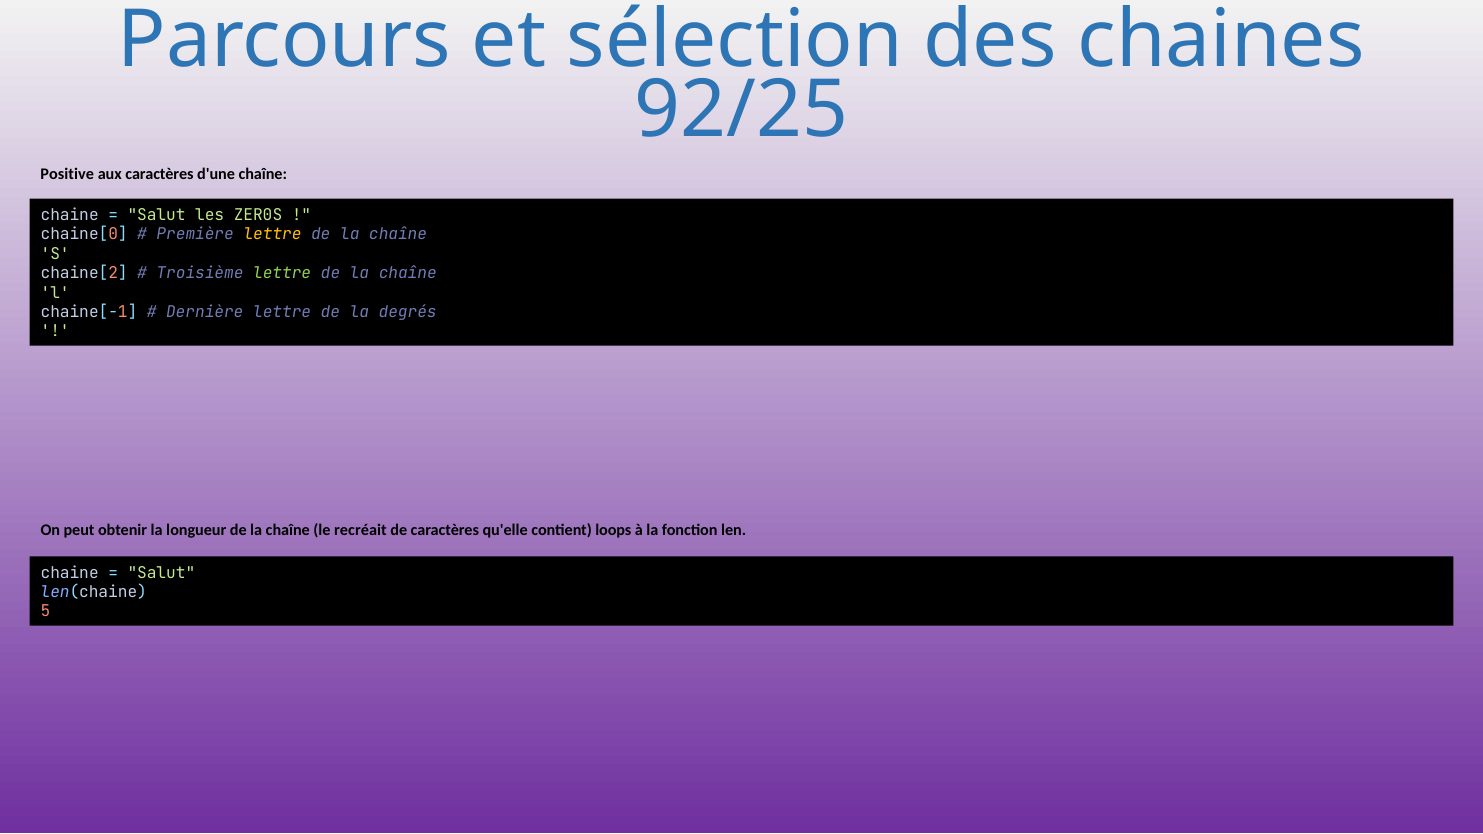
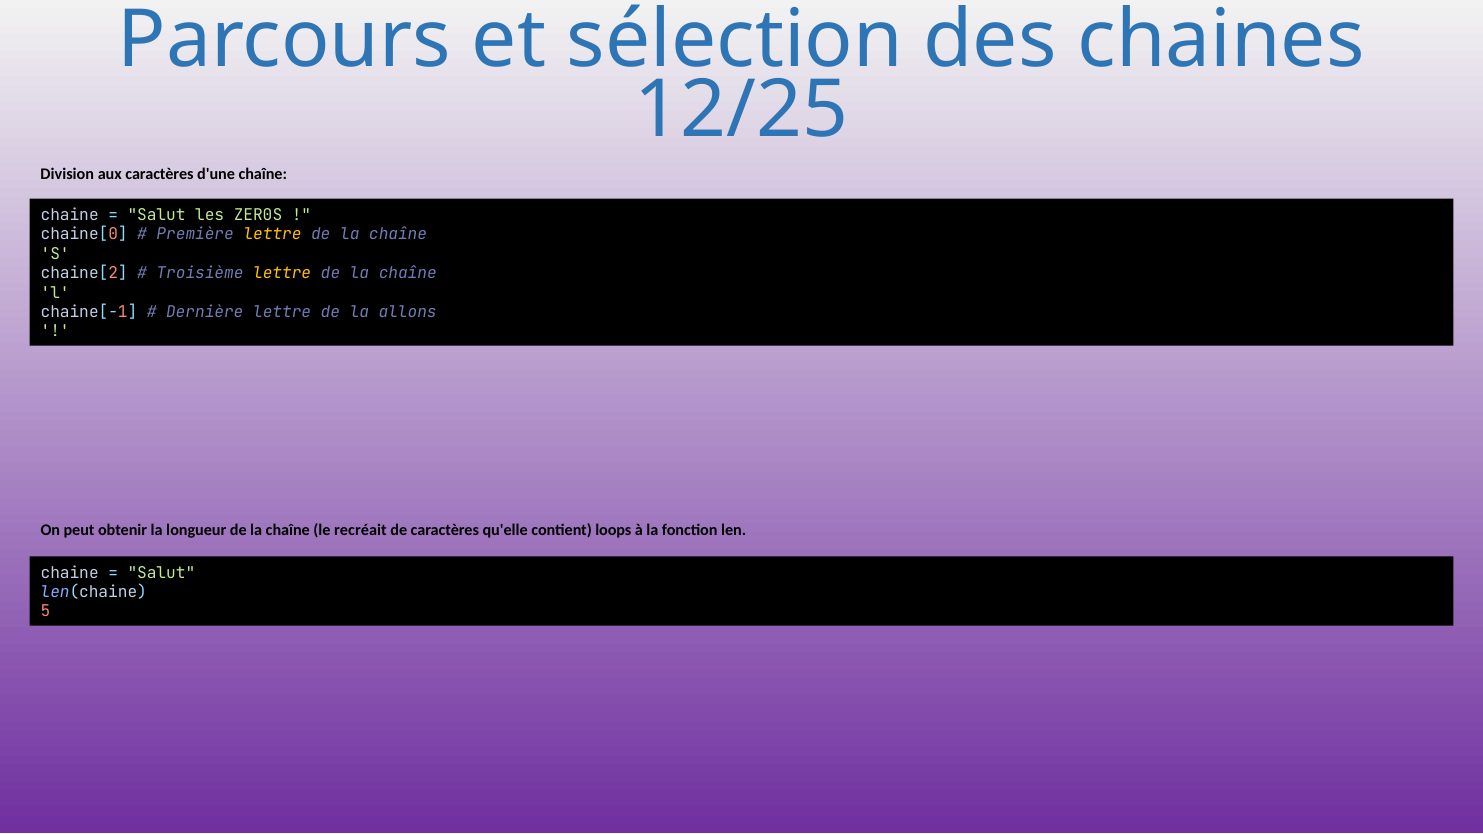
92/25: 92/25 -> 12/25
Positive: Positive -> Division
lettre at (282, 273) colour: light green -> yellow
degrés: degrés -> allons
